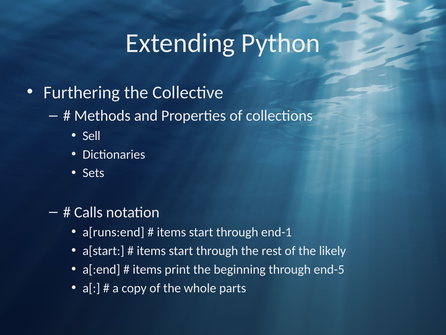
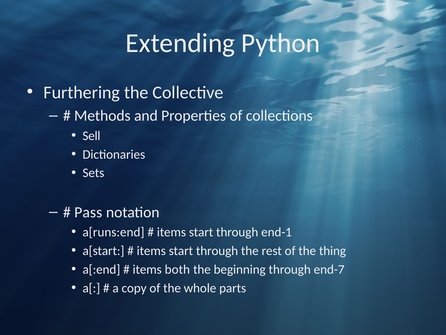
Calls: Calls -> Pass
likely: likely -> thing
print: print -> both
end-5: end-5 -> end-7
